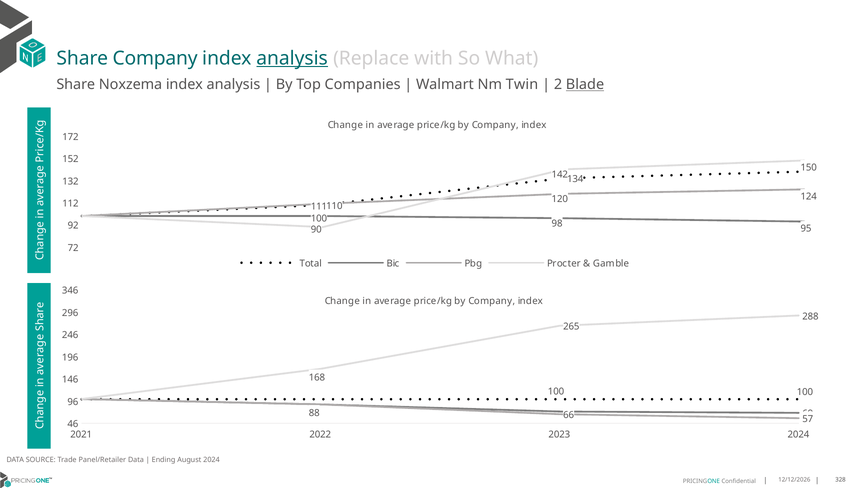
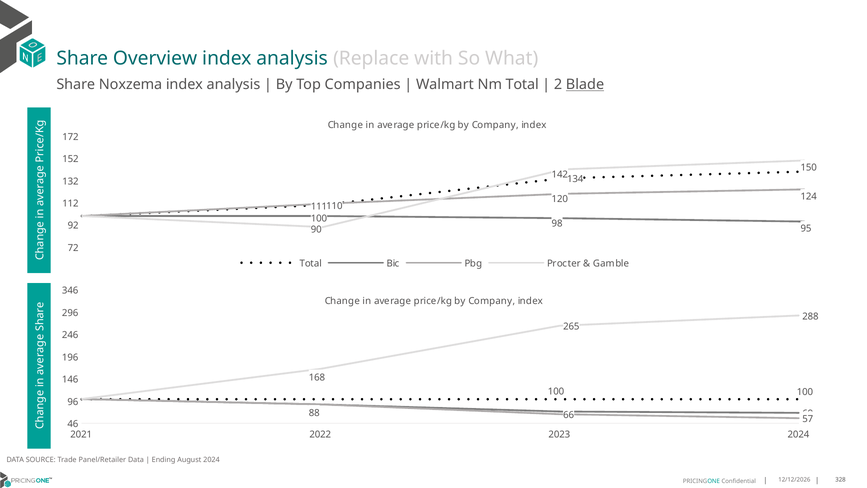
Share Company: Company -> Overview
analysis at (292, 58) underline: present -> none
Nm Twin: Twin -> Total
